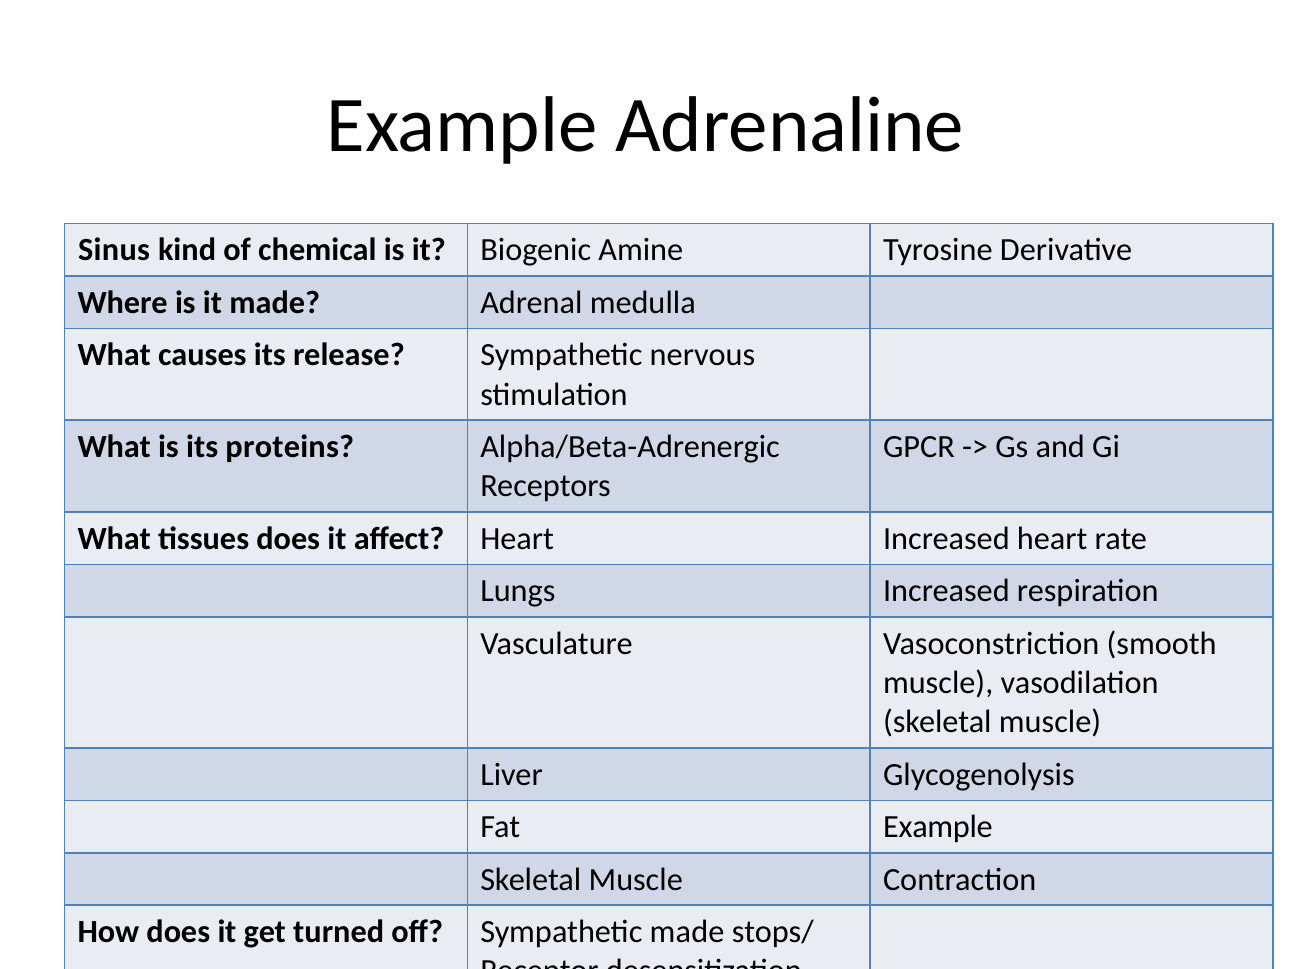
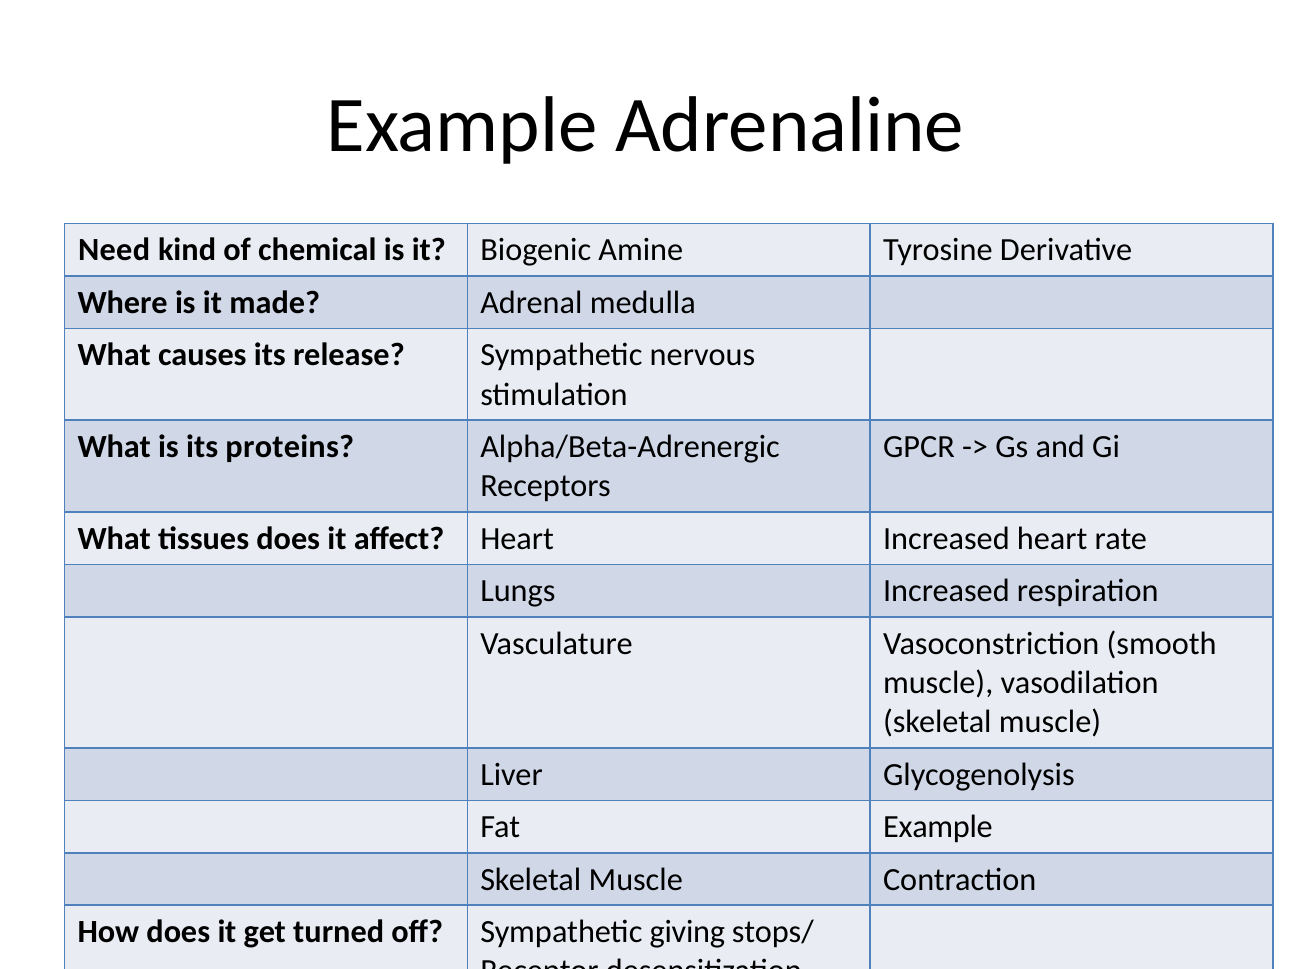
Sinus: Sinus -> Need
Sympathetic made: made -> giving
